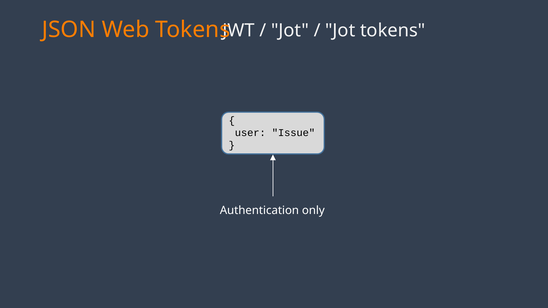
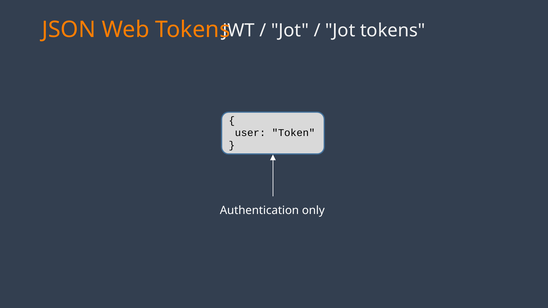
Issue: Issue -> Token
